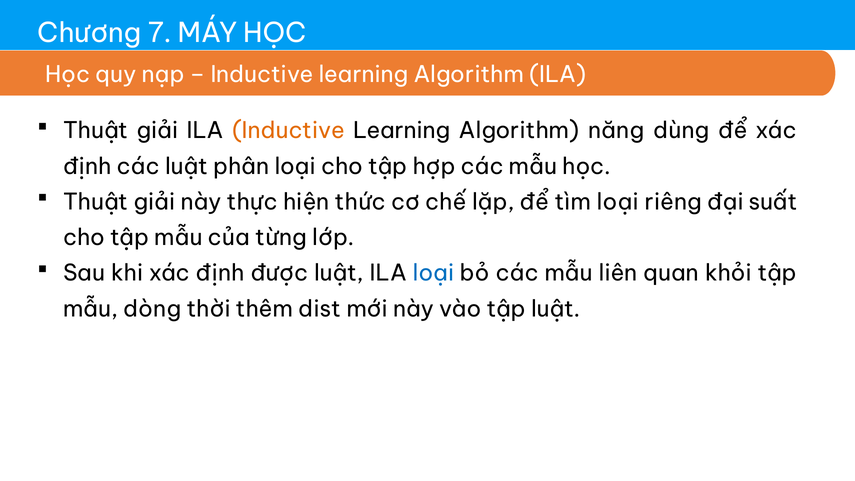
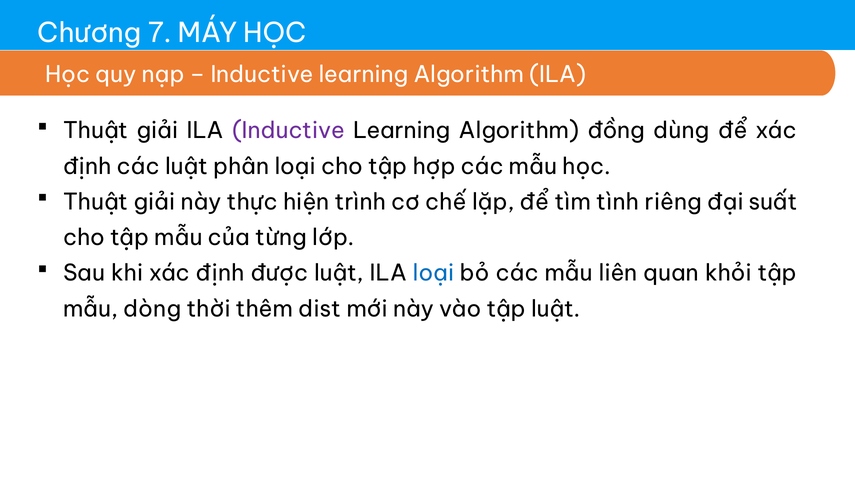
Inductive at (288, 131) colour: orange -> purple
năng: năng -> đồng
thức: thức -> trình
tìm loại: loại -> tình
